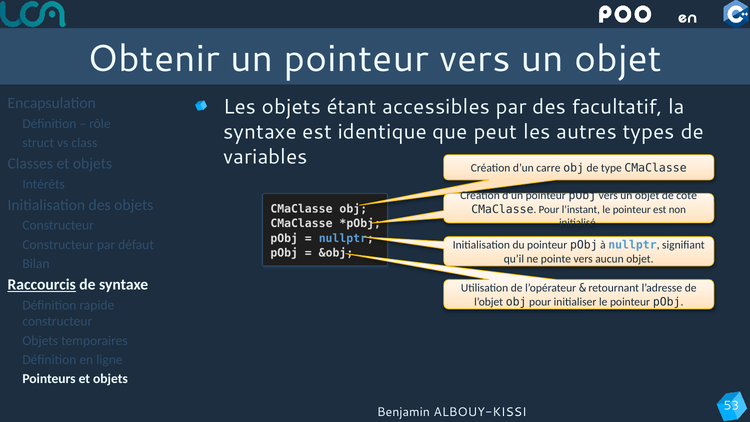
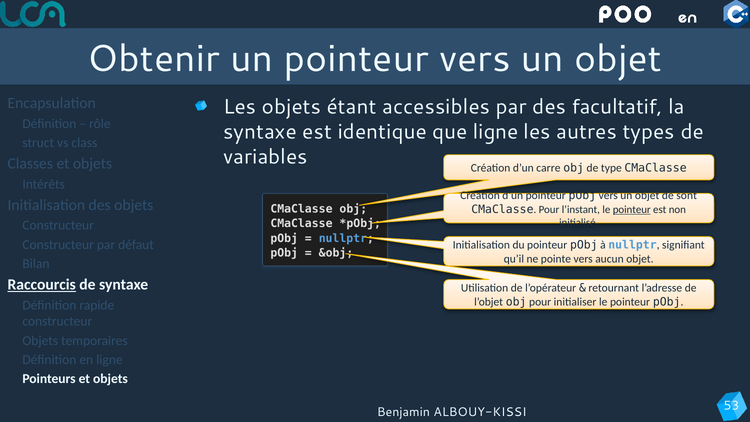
que peut: peut -> ligne
côté: côté -> sont
pointeur at (632, 209) underline: none -> present
